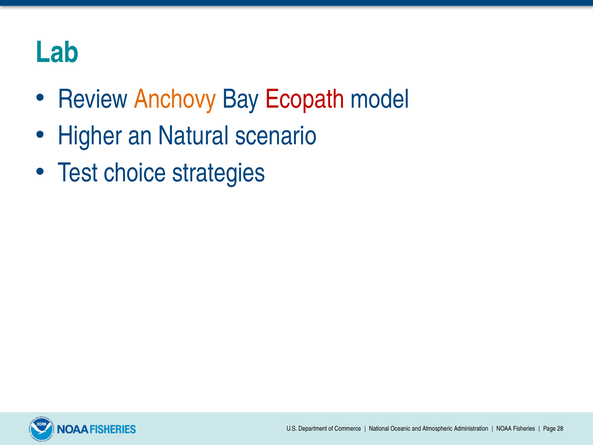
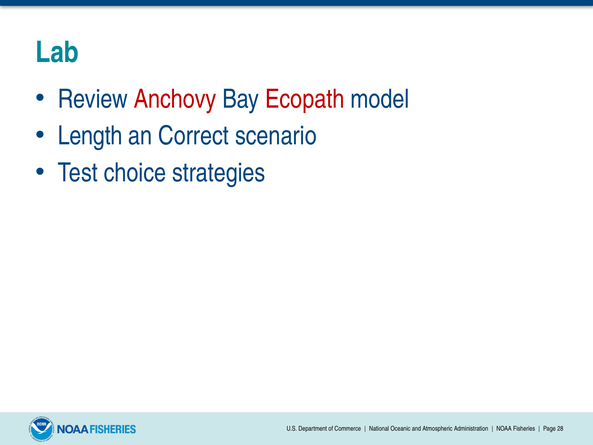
Anchovy colour: orange -> red
Higher: Higher -> Length
Natural: Natural -> Correct
